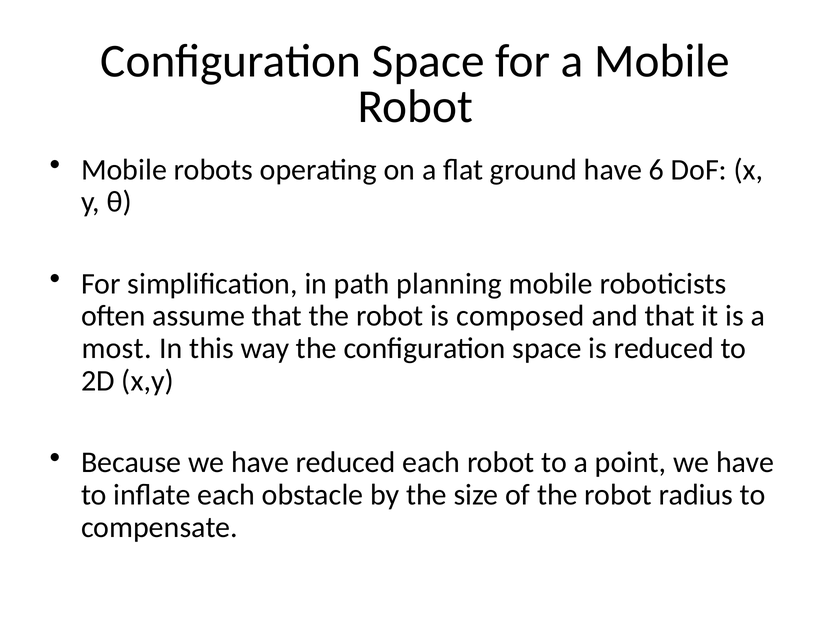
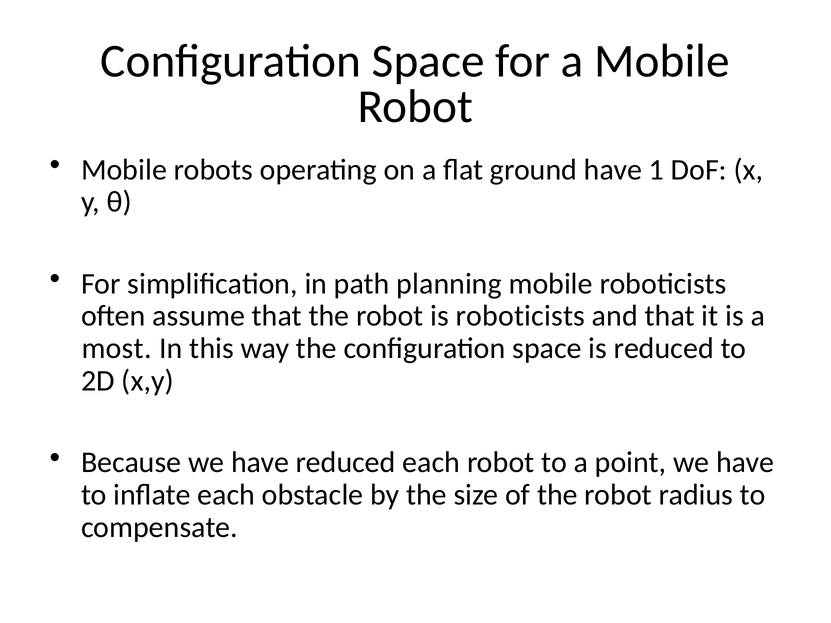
6: 6 -> 1
is composed: composed -> roboticists
